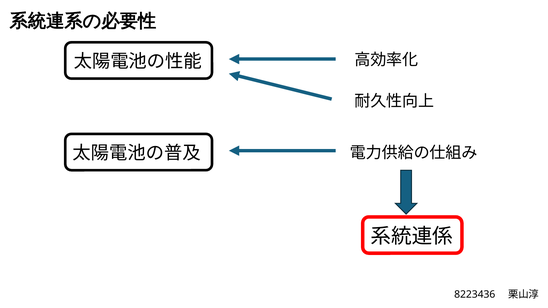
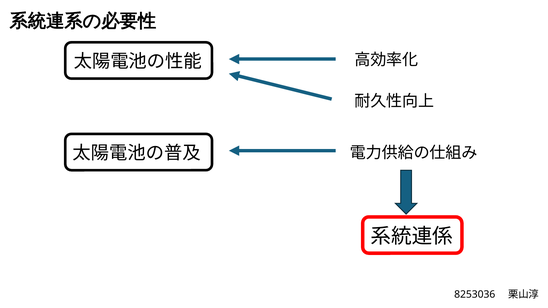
8223436: 8223436 -> 8253036
